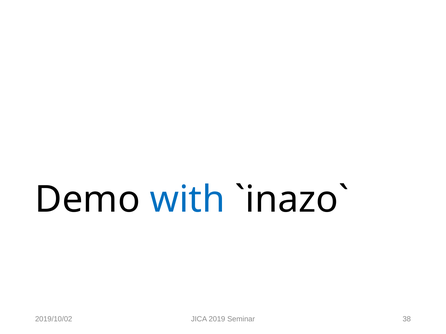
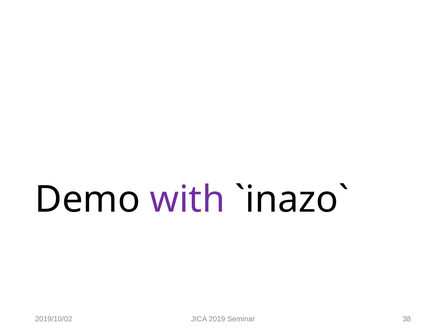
with colour: blue -> purple
